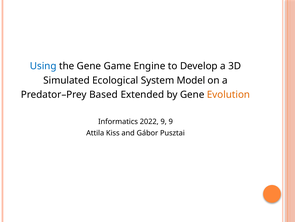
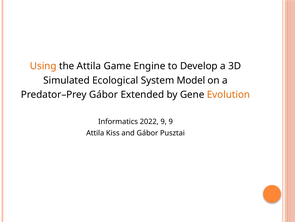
Using colour: blue -> orange
the Gene: Gene -> Attila
Predator–Prey Based: Based -> Gábor
